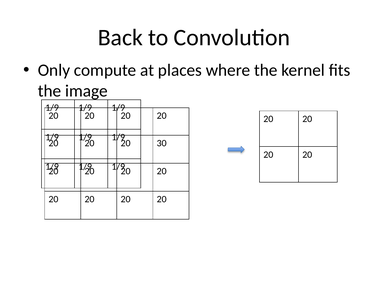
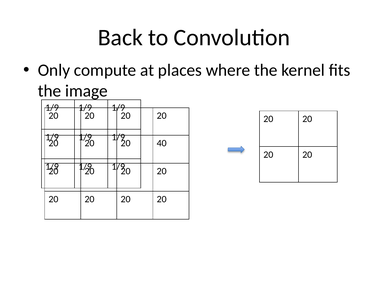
30: 30 -> 40
